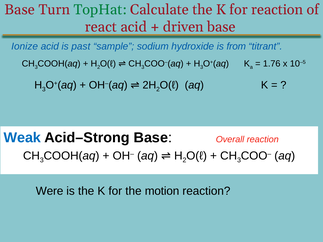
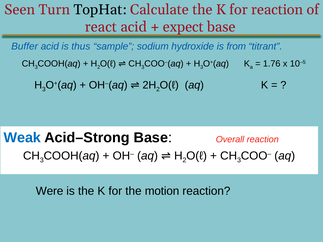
Base at (20, 10): Base -> Seen
TopHat colour: green -> black
driven: driven -> expect
Ionize: Ionize -> Buffer
past: past -> thus
